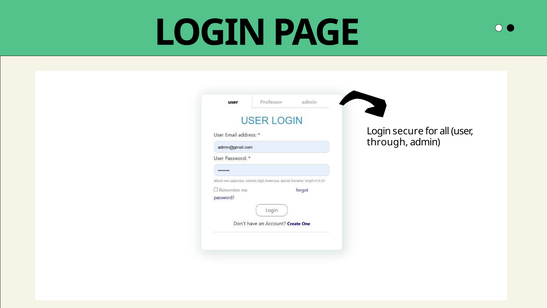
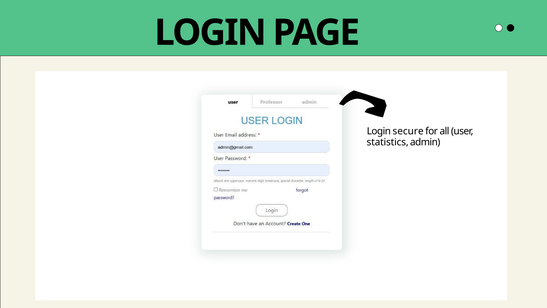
through: through -> statistics
